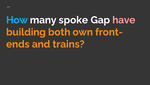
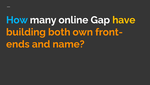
spoke: spoke -> online
have colour: pink -> yellow
trains: trains -> name
